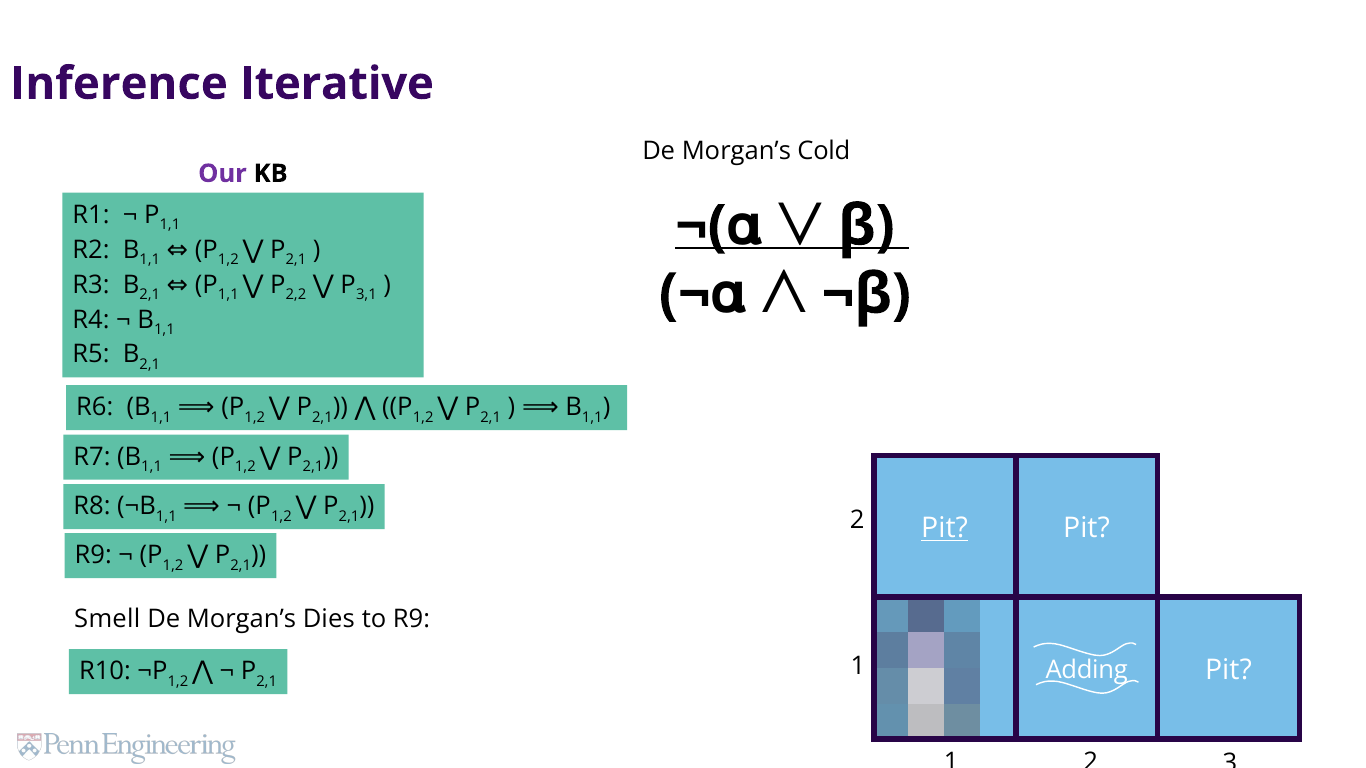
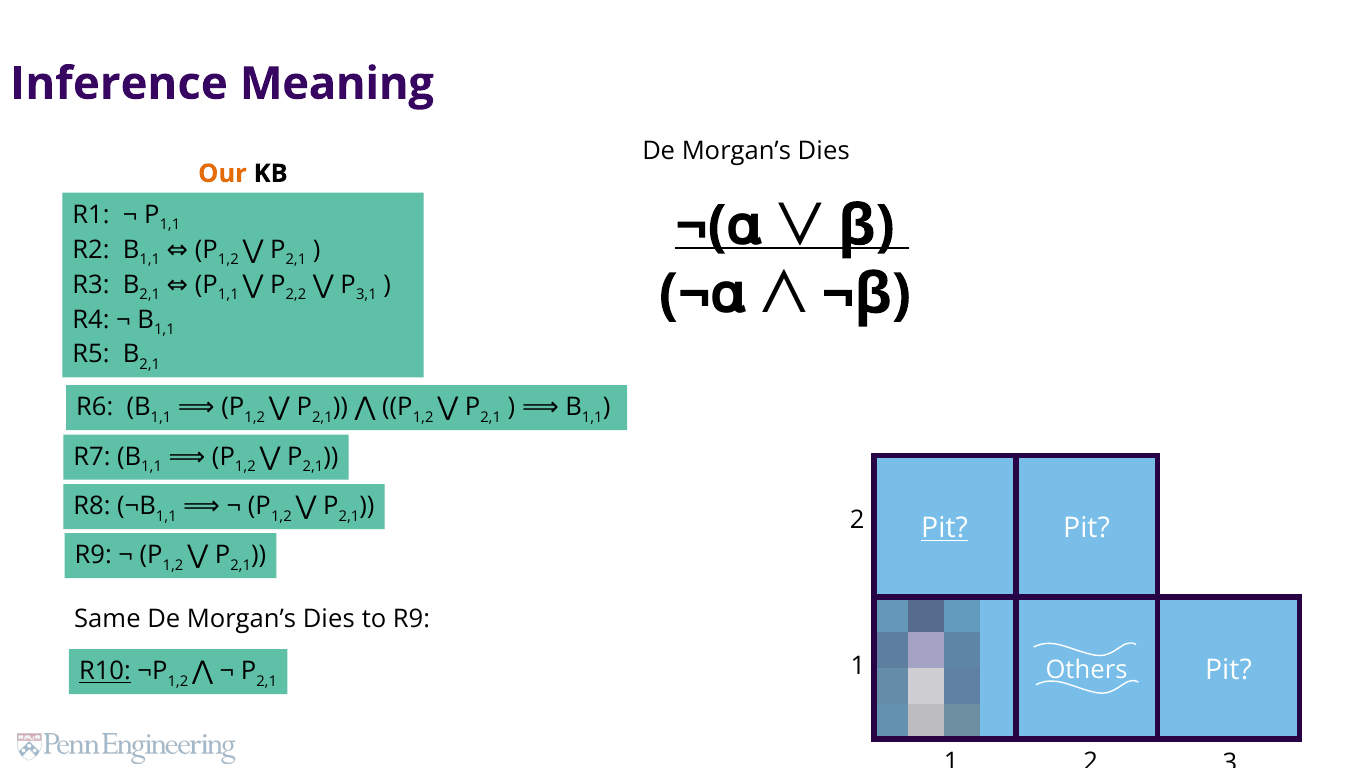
Iterative: Iterative -> Meaning
Cold at (824, 151): Cold -> Dies
Our colour: purple -> orange
Smell: Smell -> Same
Adding: Adding -> Others
R10 underline: none -> present
